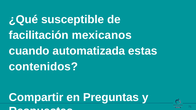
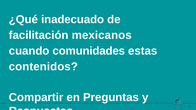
susceptible: susceptible -> inadecuado
automatizada: automatizada -> comunidades
